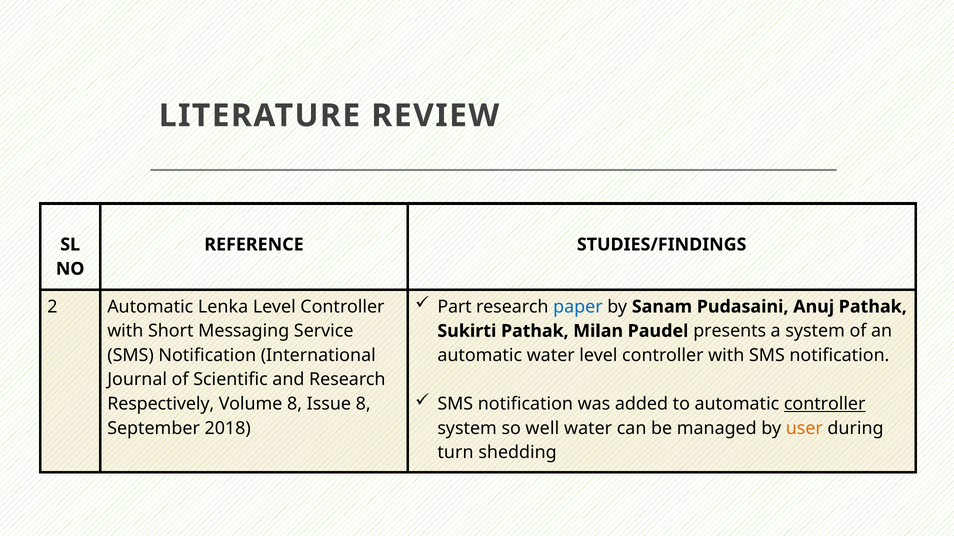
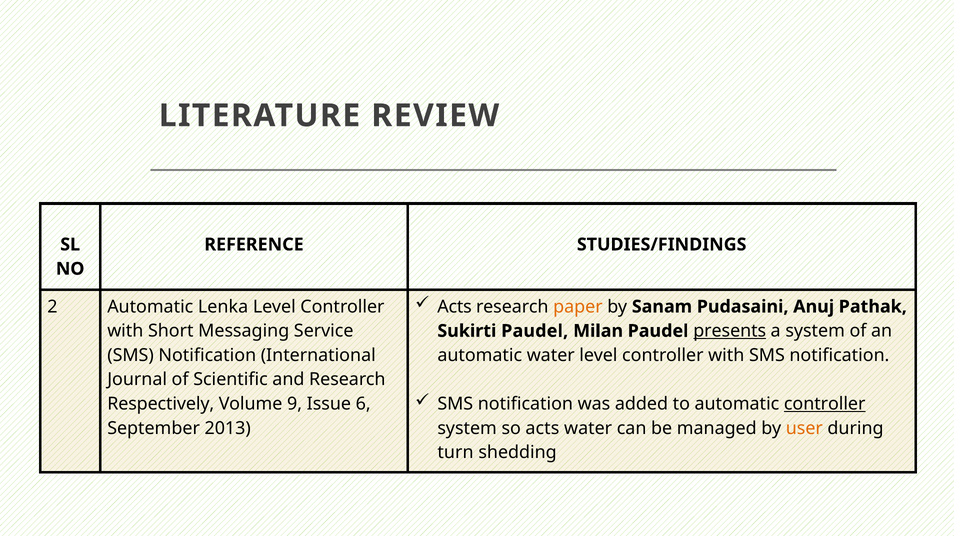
Part at (454, 307): Part -> Acts
paper colour: blue -> orange
Sukirti Pathak: Pathak -> Paudel
presents underline: none -> present
Volume 8: 8 -> 9
Issue 8: 8 -> 6
2018: 2018 -> 2013
so well: well -> acts
